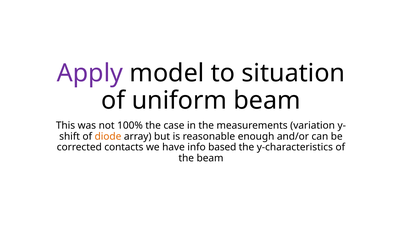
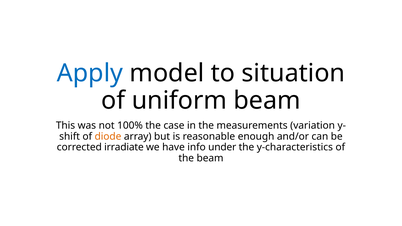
Apply colour: purple -> blue
contacts: contacts -> irradiate
based: based -> under
